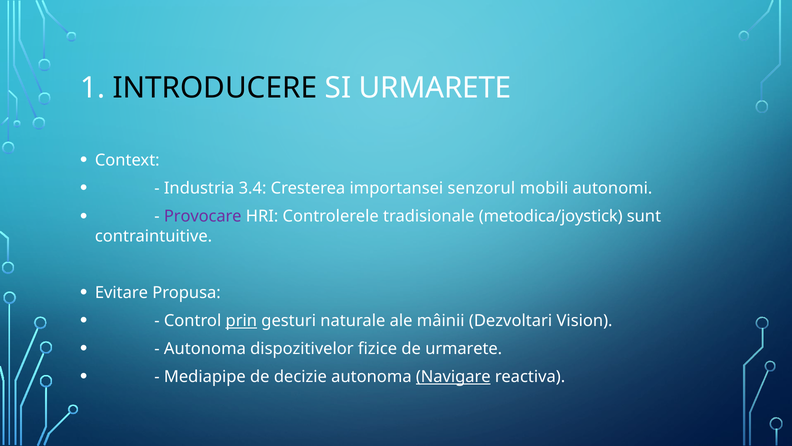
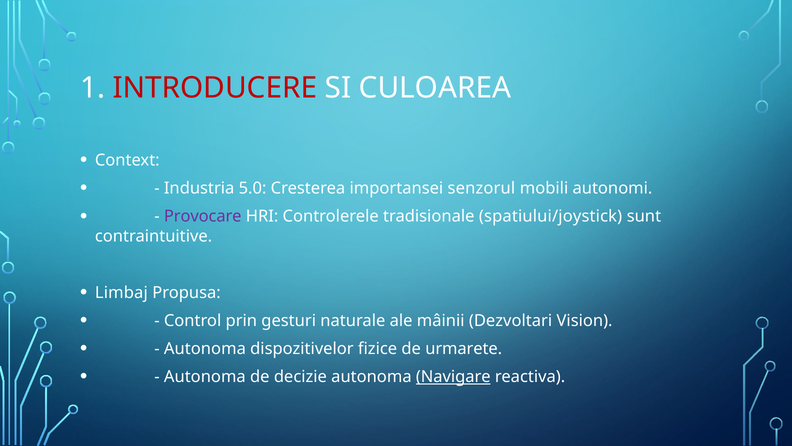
INTRODUCERE colour: black -> red
SI URMARETE: URMARETE -> CULOAREA
3.4: 3.4 -> 5.0
metodica/joystick: metodica/joystick -> spatiului/joystick
Evitare: Evitare -> Limbaj
prin underline: present -> none
Mediapipe at (205, 376): Mediapipe -> Autonoma
